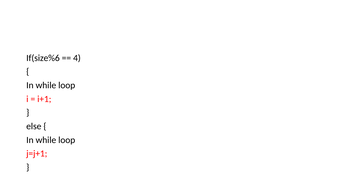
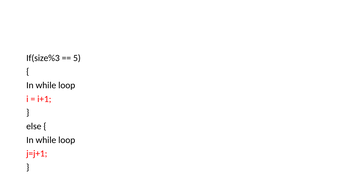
If(size%6: If(size%6 -> If(size%3
4: 4 -> 5
